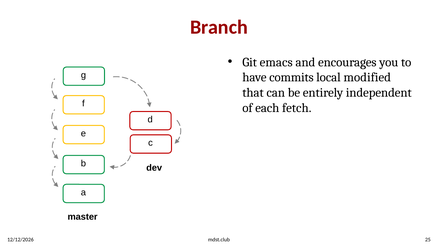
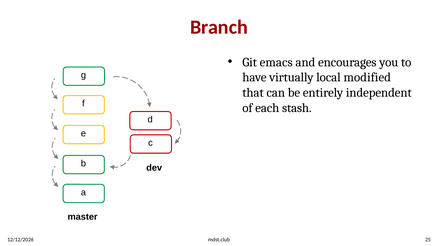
commits: commits -> virtually
fetch: fetch -> stash
